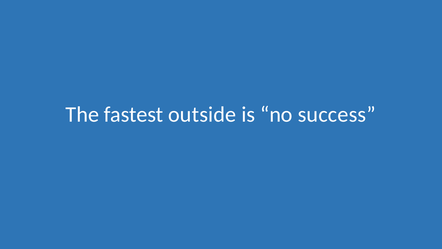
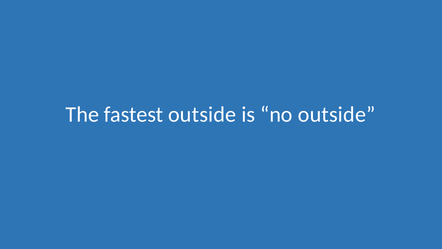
no success: success -> outside
